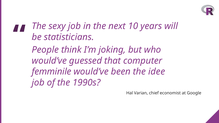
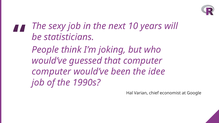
femminile at (52, 72): femminile -> computer
